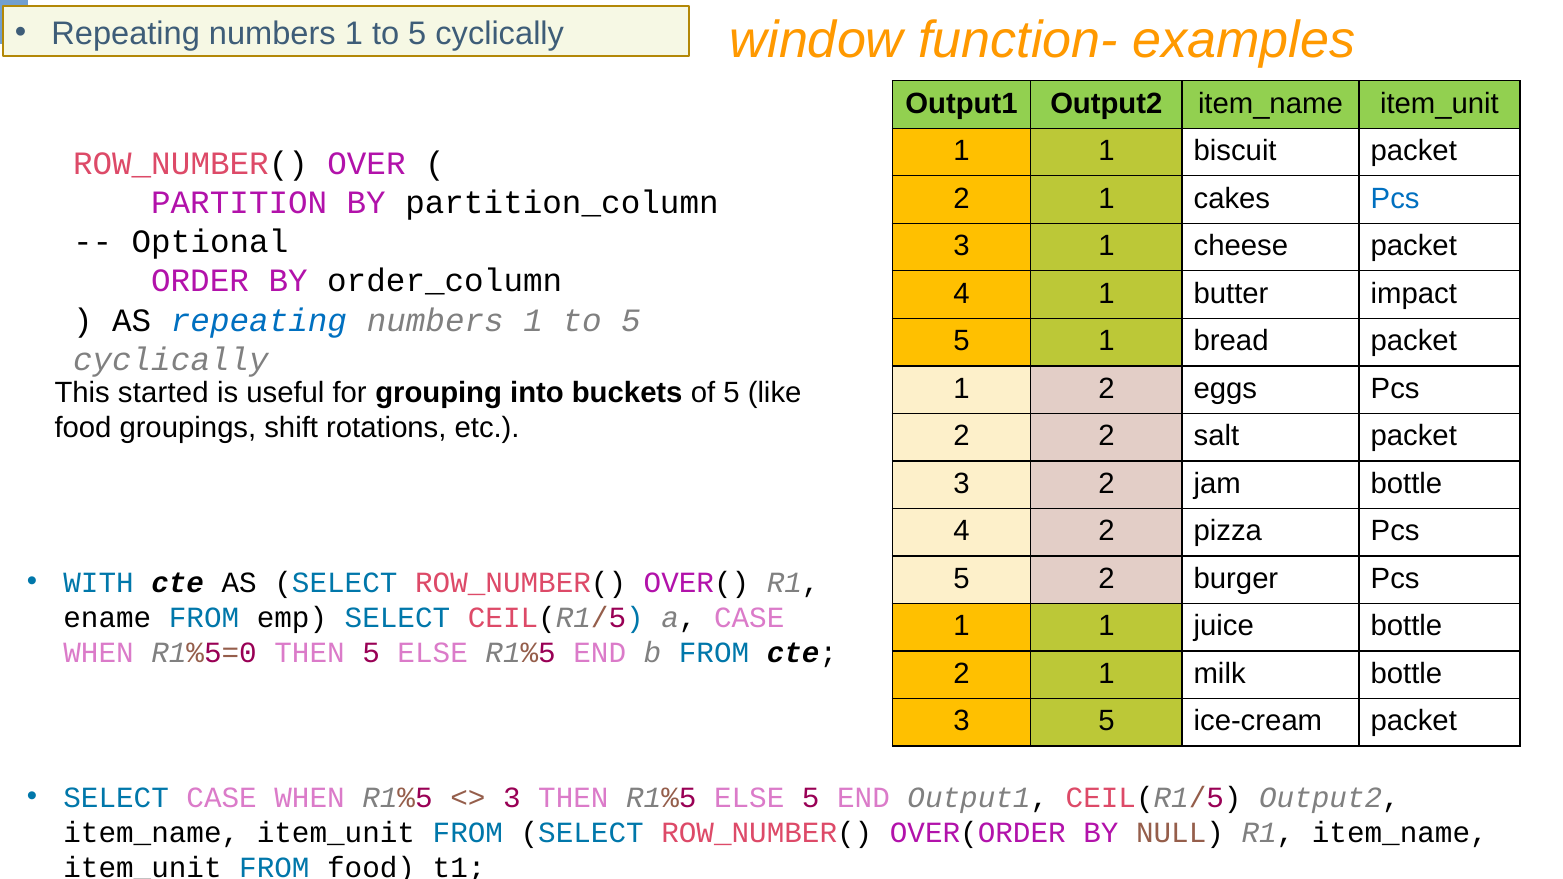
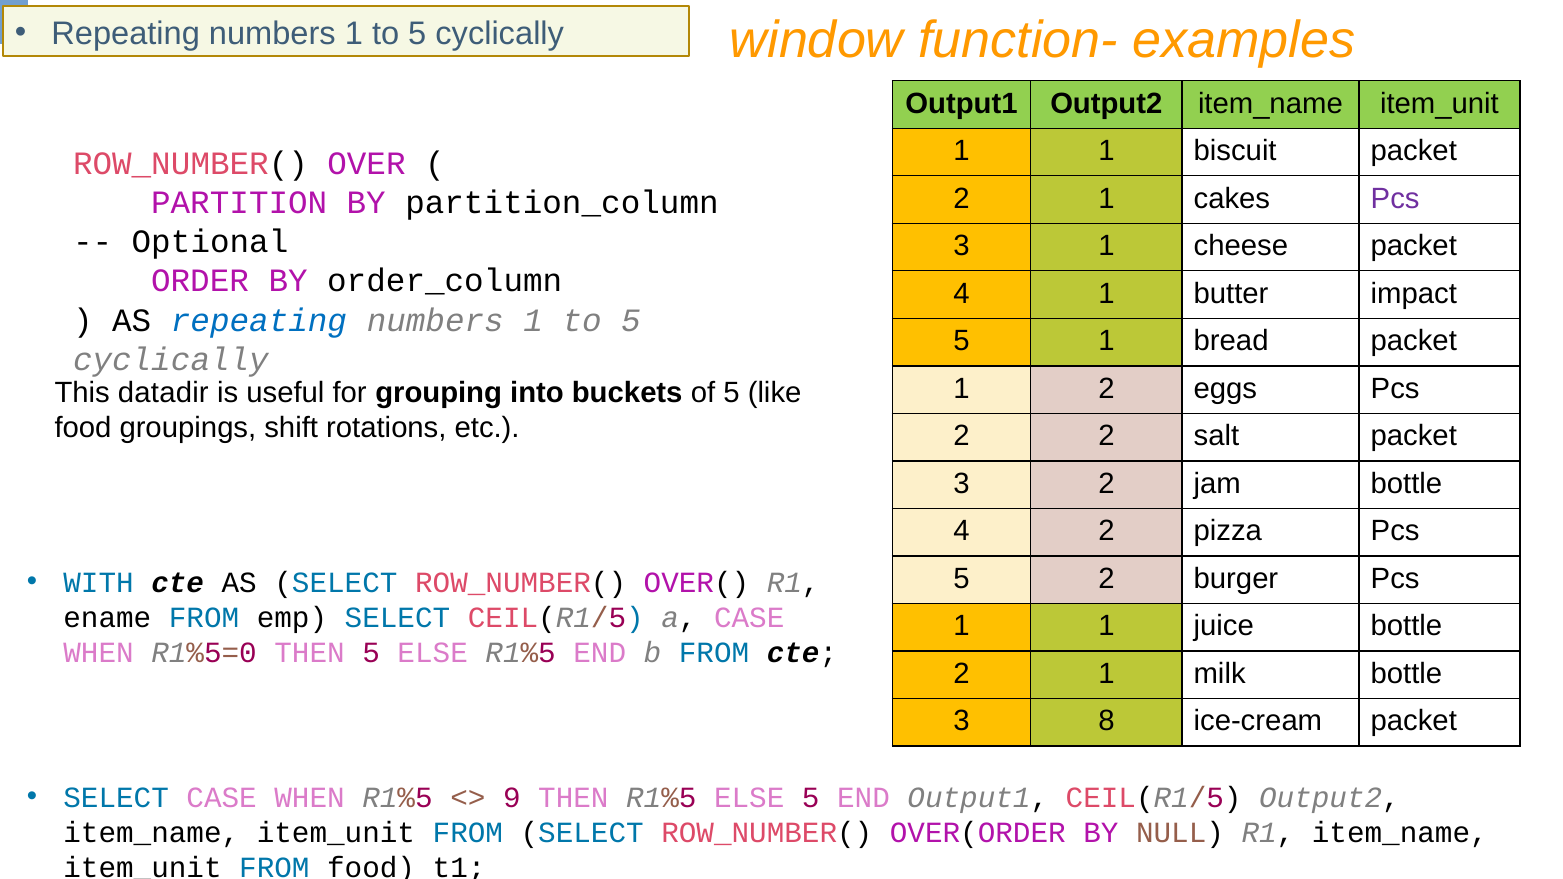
Pcs at (1395, 199) colour: blue -> purple
started: started -> datadir
3 5: 5 -> 8
3 at (512, 798): 3 -> 9
